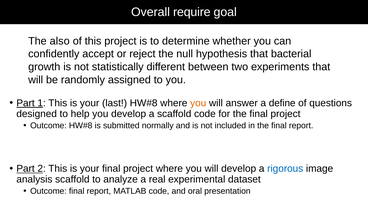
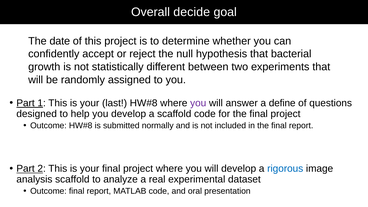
require: require -> decide
also: also -> date
you at (198, 103) colour: orange -> purple
